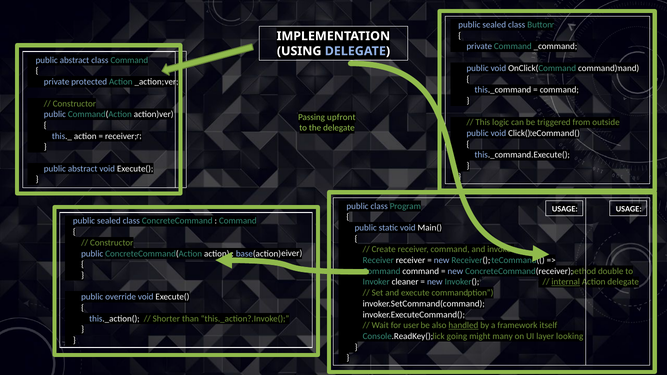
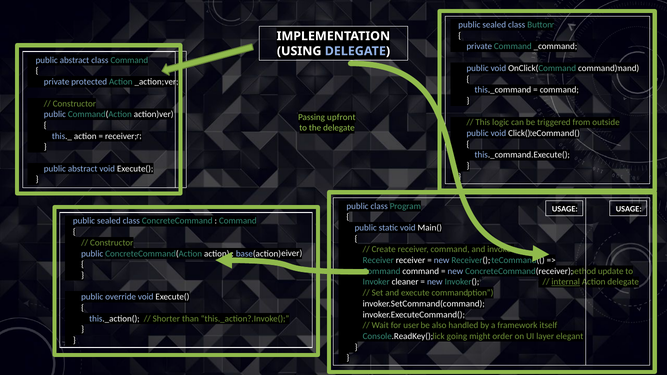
double: double -> update
handled underline: present -> none
many: many -> order
looking: looking -> elegant
